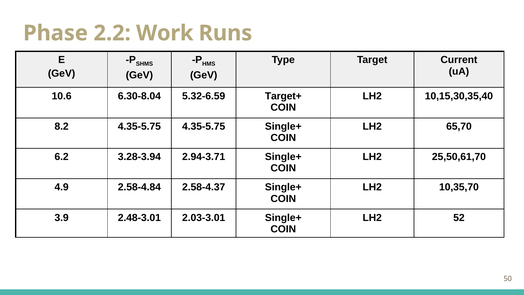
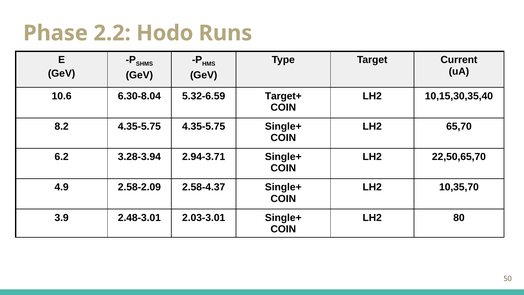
Work: Work -> Hodo
25,50,61,70: 25,50,61,70 -> 22,50,65,70
2.58-4.84: 2.58-4.84 -> 2.58-2.09
52: 52 -> 80
